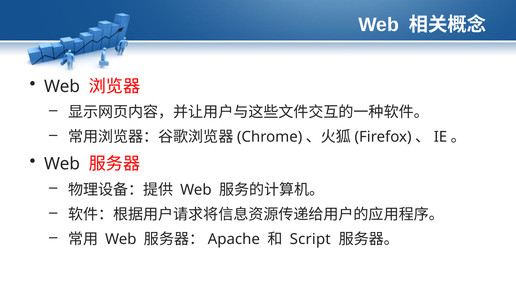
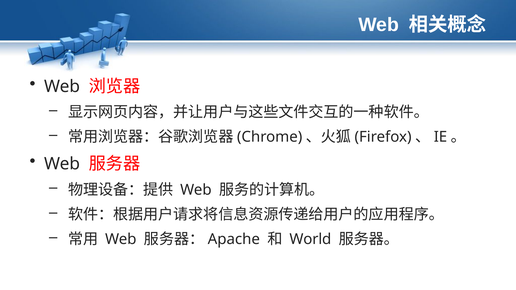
Script: Script -> World
